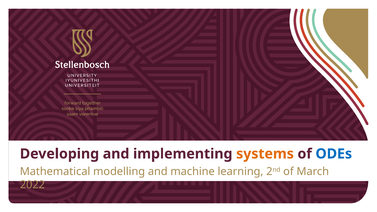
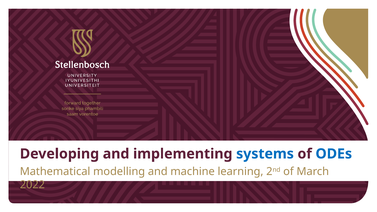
systems colour: orange -> blue
